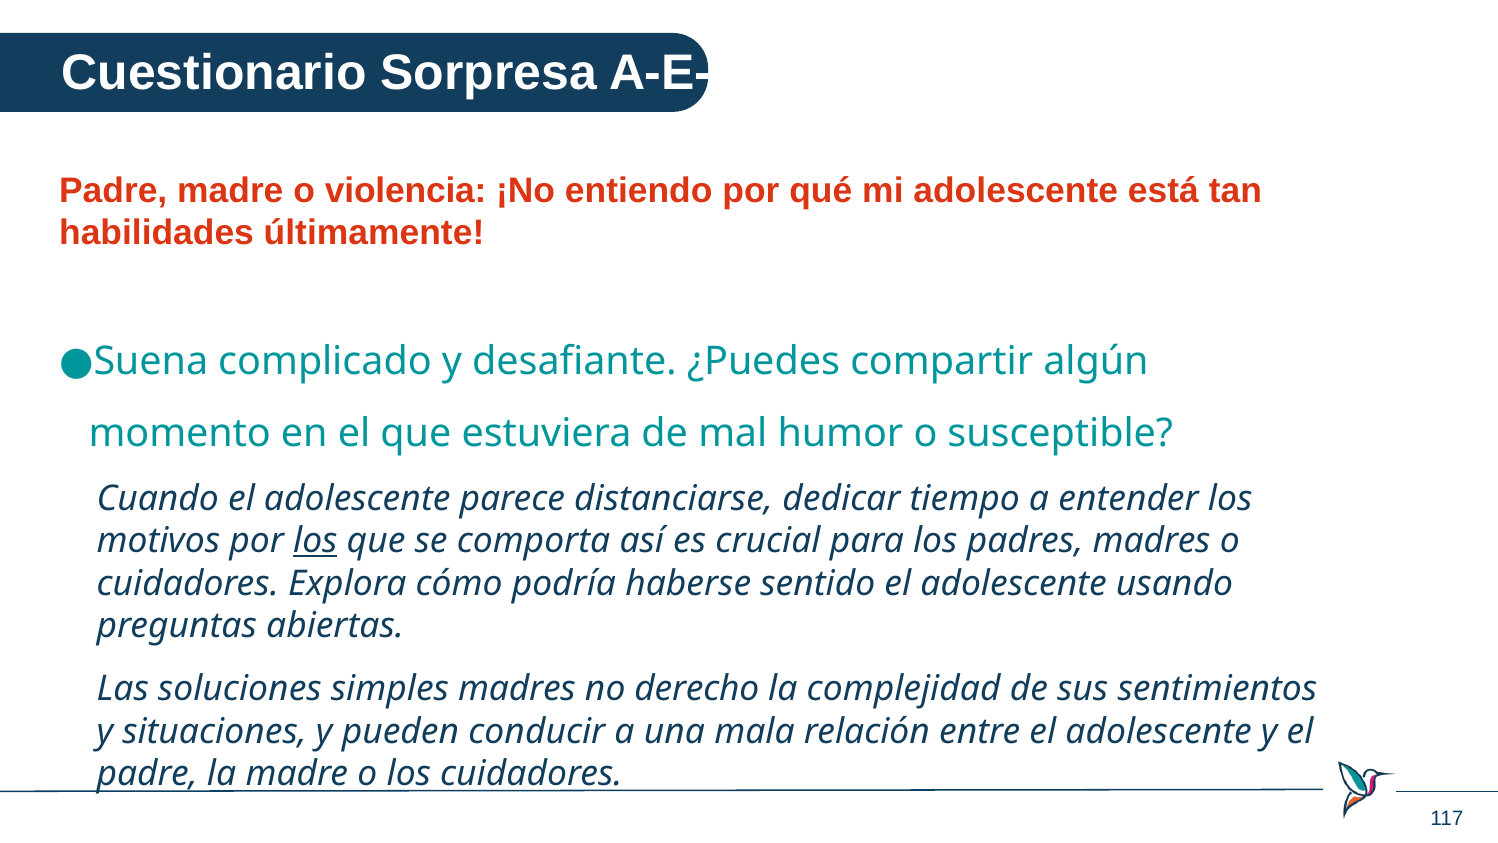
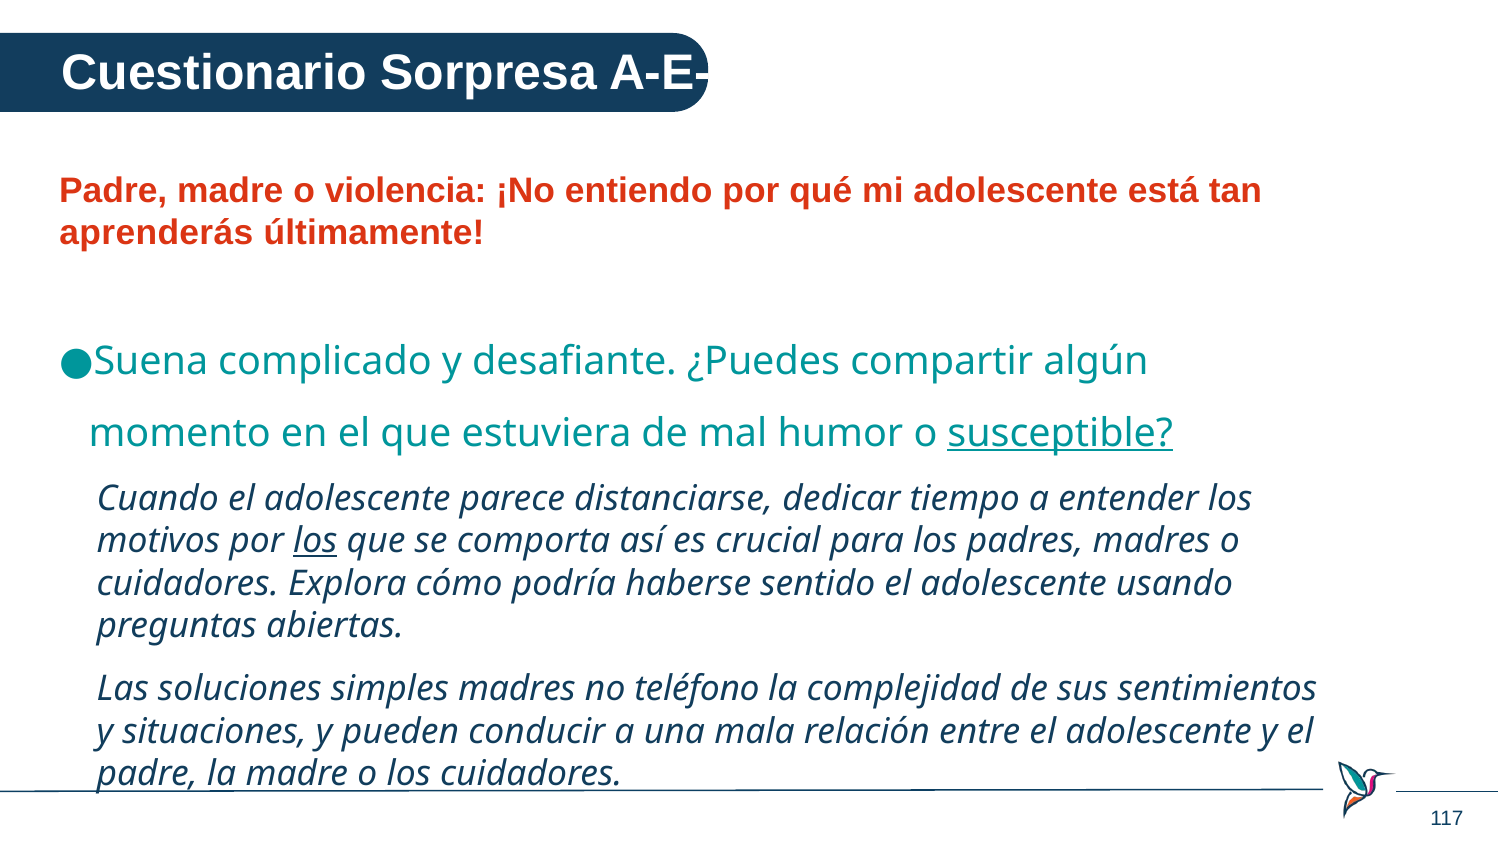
habilidades: habilidades -> aprenderás
susceptible underline: none -> present
derecho: derecho -> teléfono
